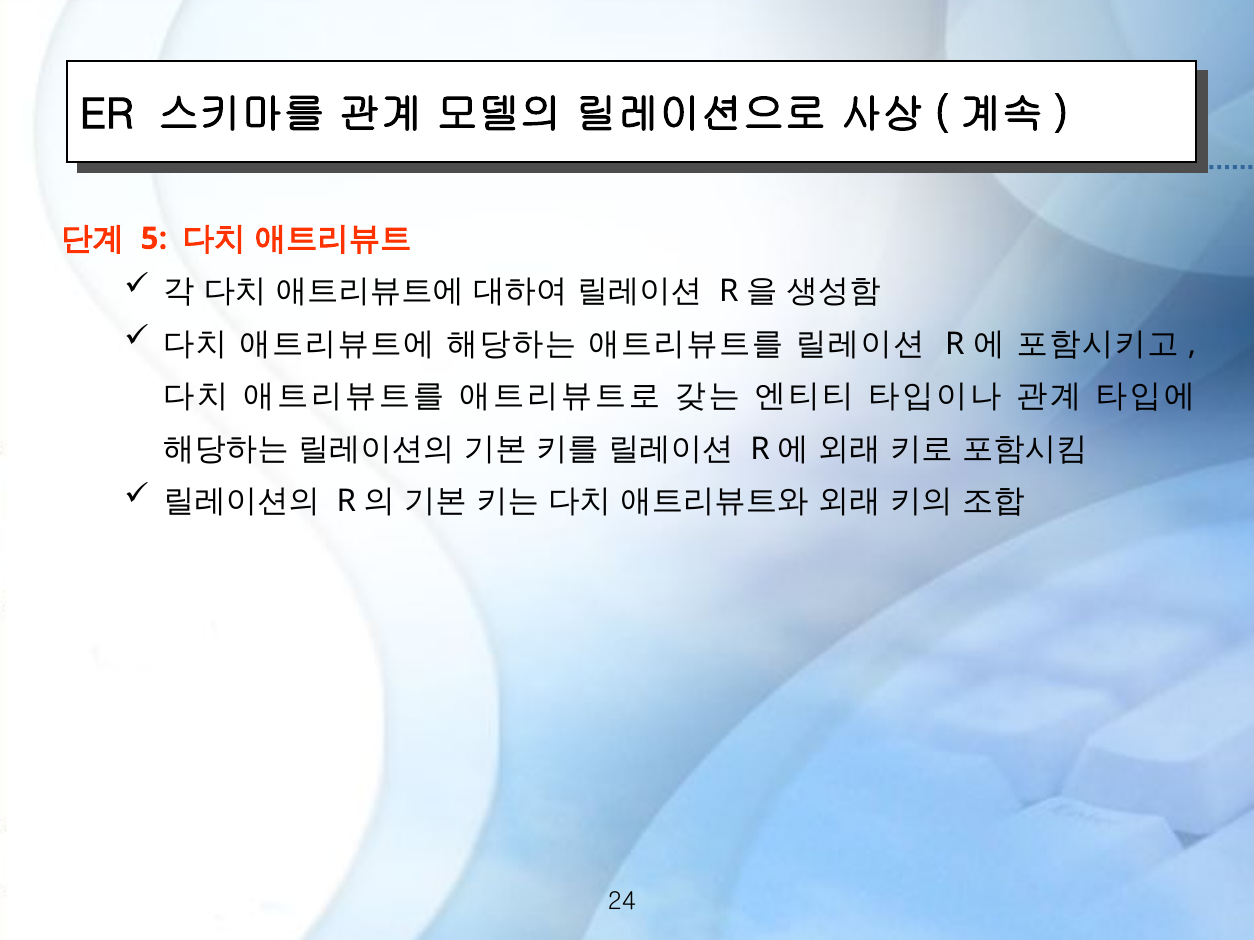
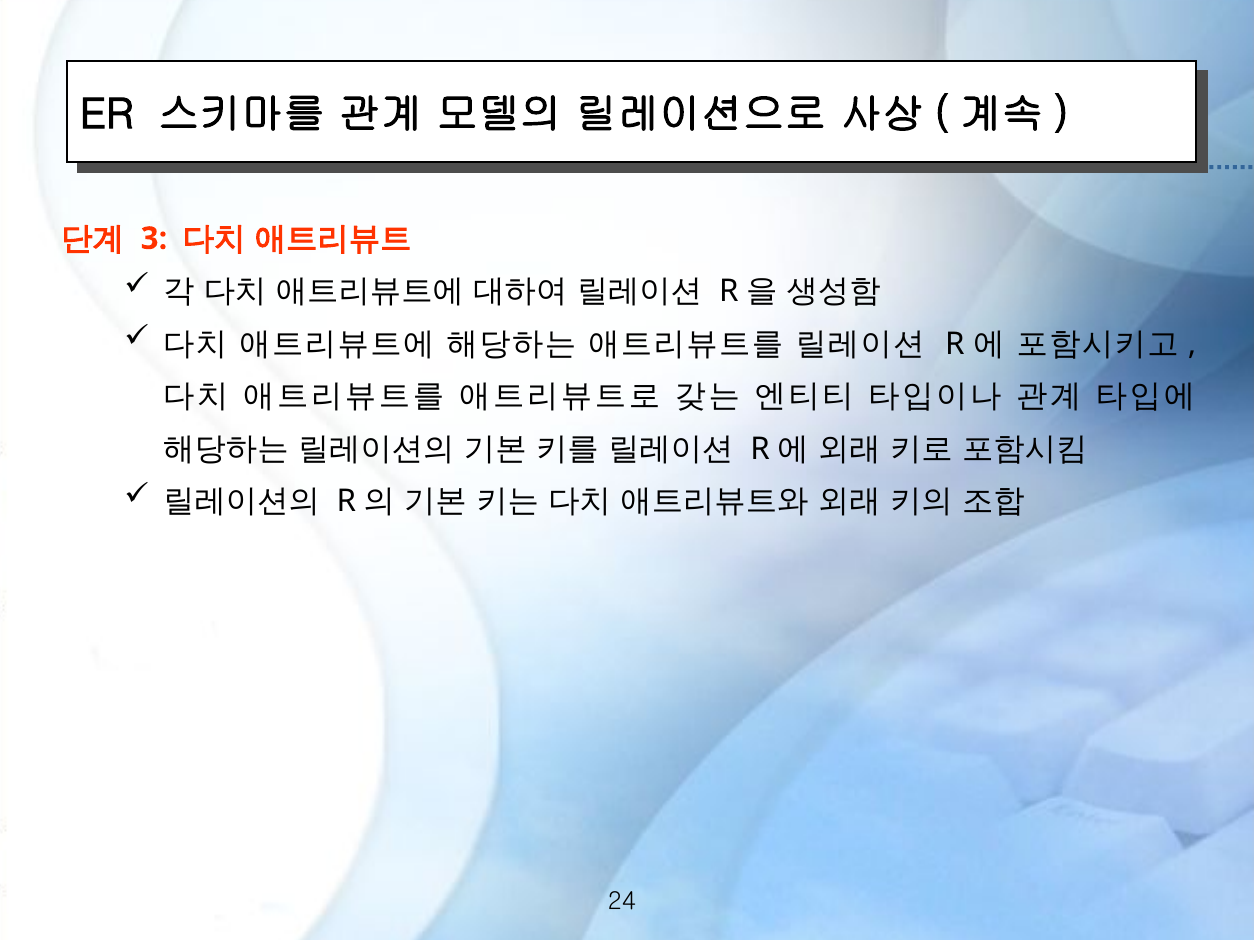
5: 5 -> 3
